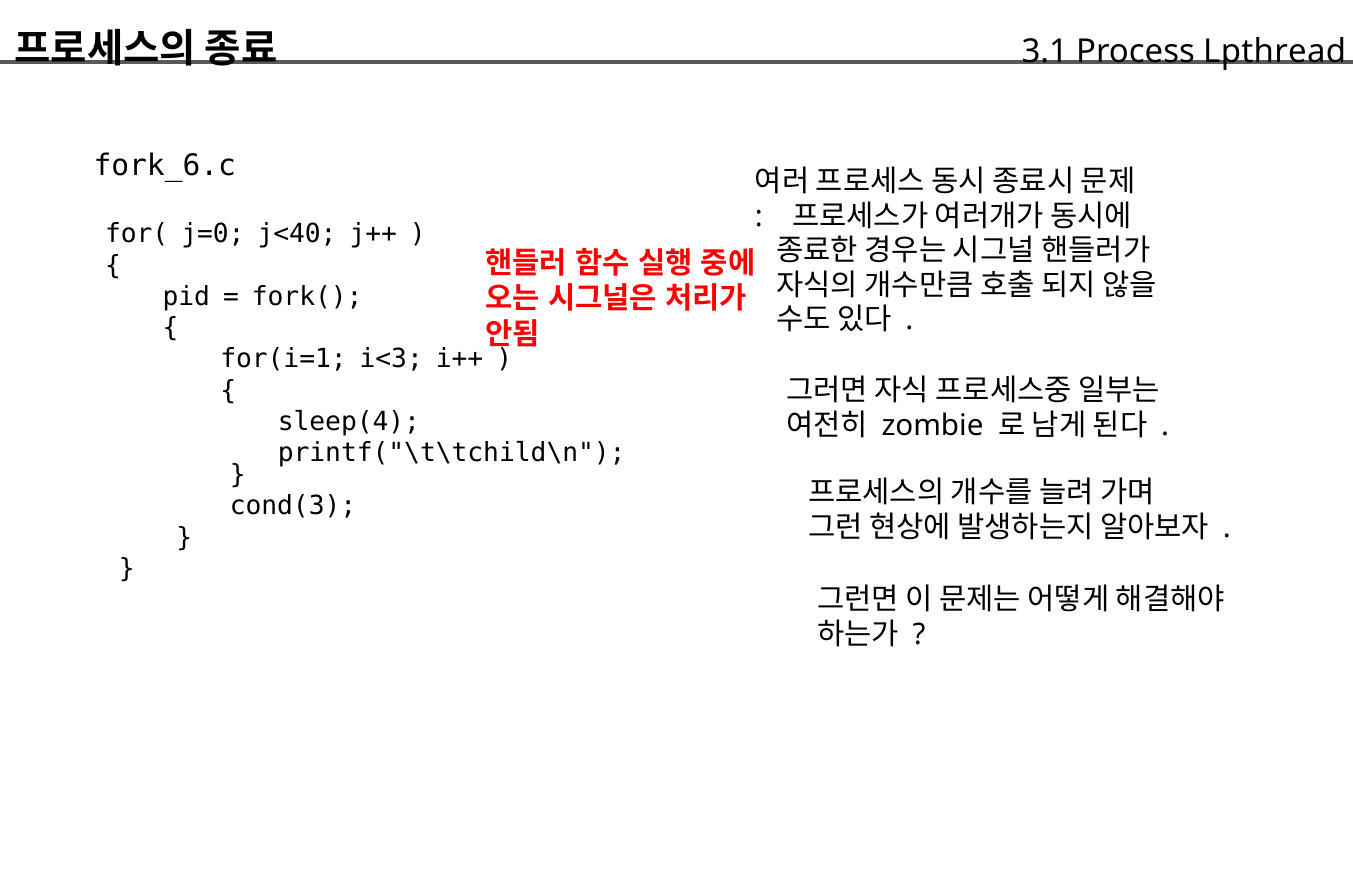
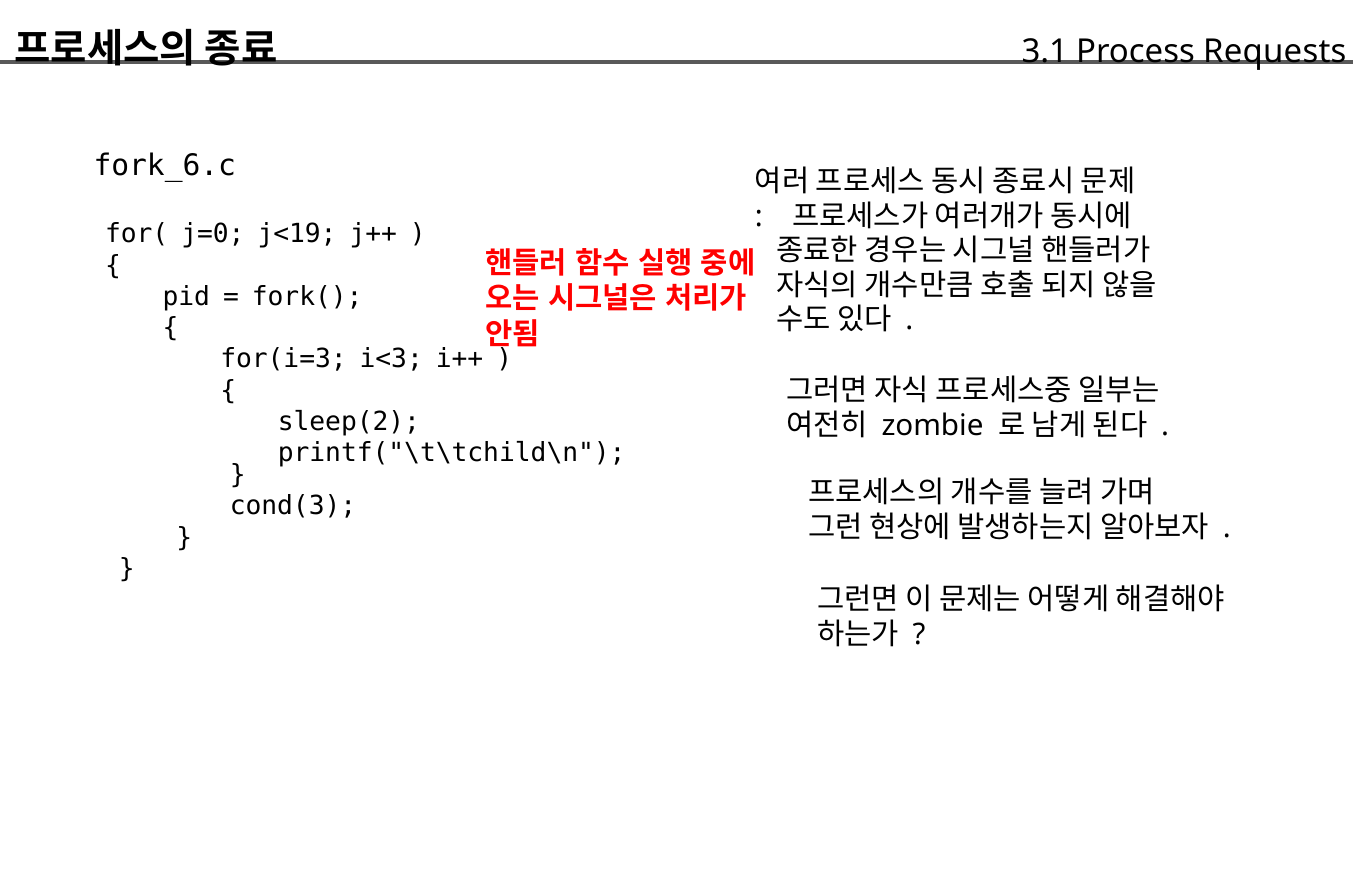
Lpthread: Lpthread -> Requests
j<40: j<40 -> j<19
for(i=1: for(i=1 -> for(i=3
sleep(4: sleep(4 -> sleep(2
